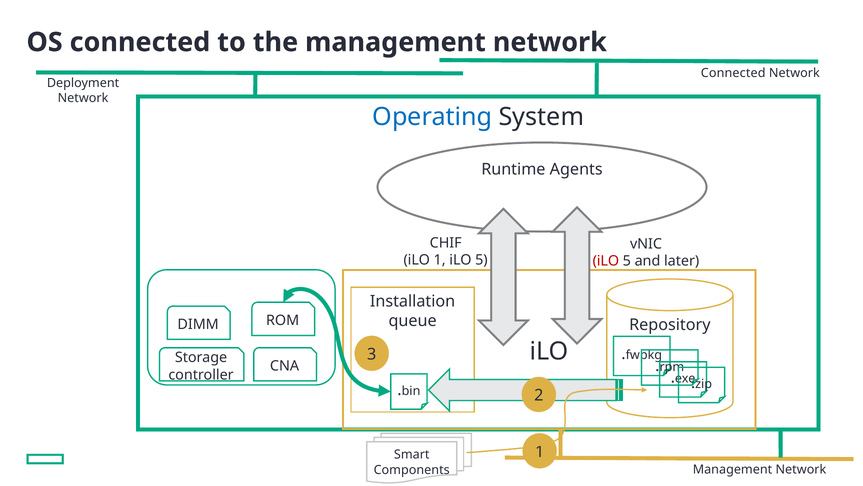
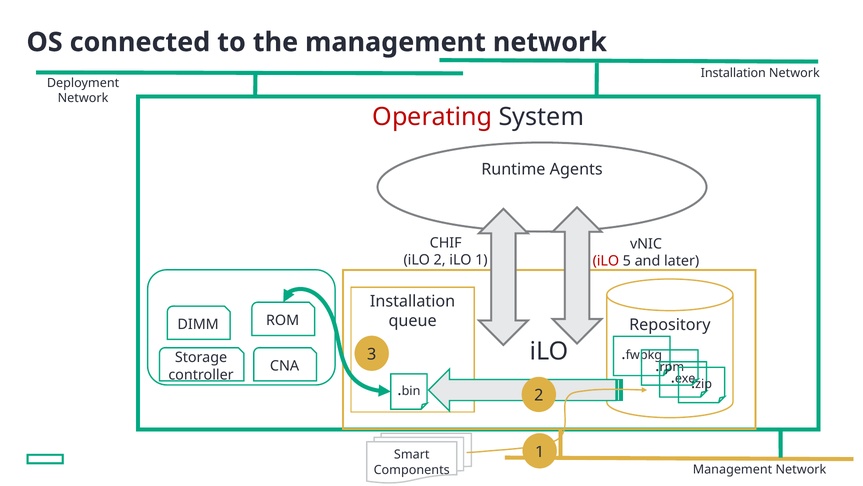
Connected at (733, 73): Connected -> Installation
Operating colour: blue -> red
iLO 1: 1 -> 2
5 at (481, 260): 5 -> 1
